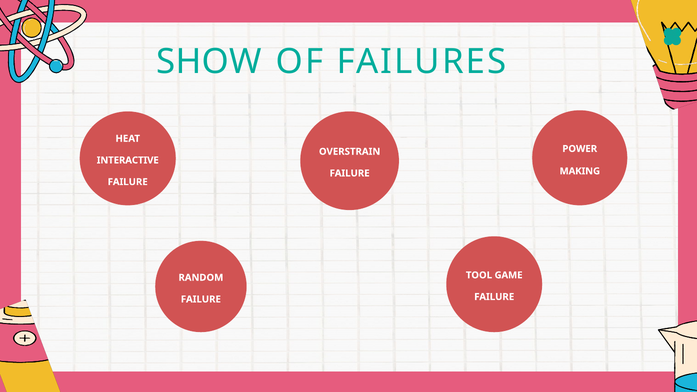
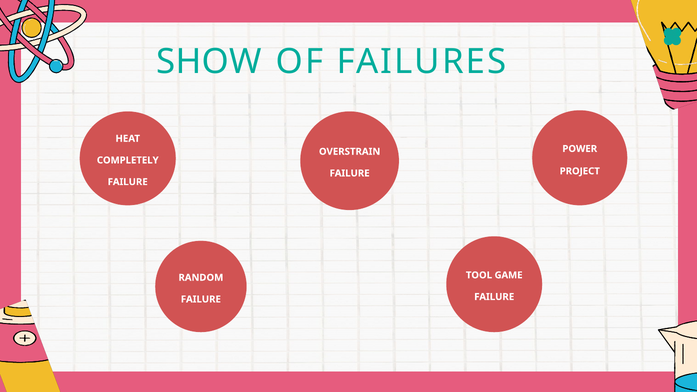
INTERACTIVE: INTERACTIVE -> COMPLETELY
MAKING: MAKING -> PROJECT
